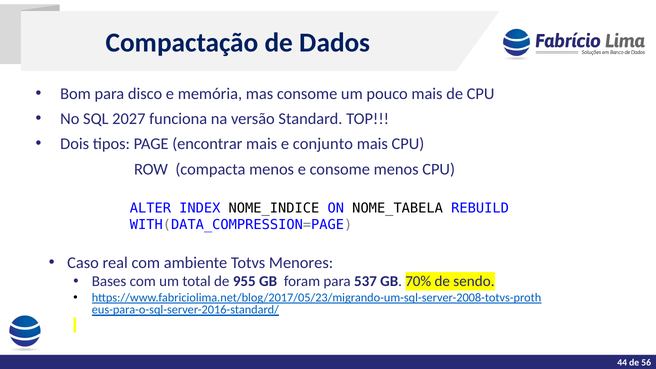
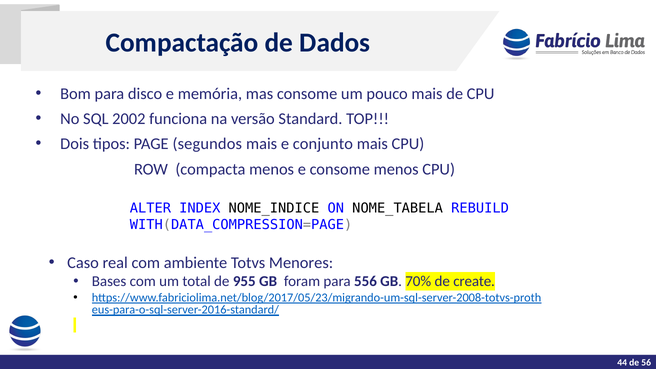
2027: 2027 -> 2002
encontrar: encontrar -> segundos
537: 537 -> 556
sendo: sendo -> create
